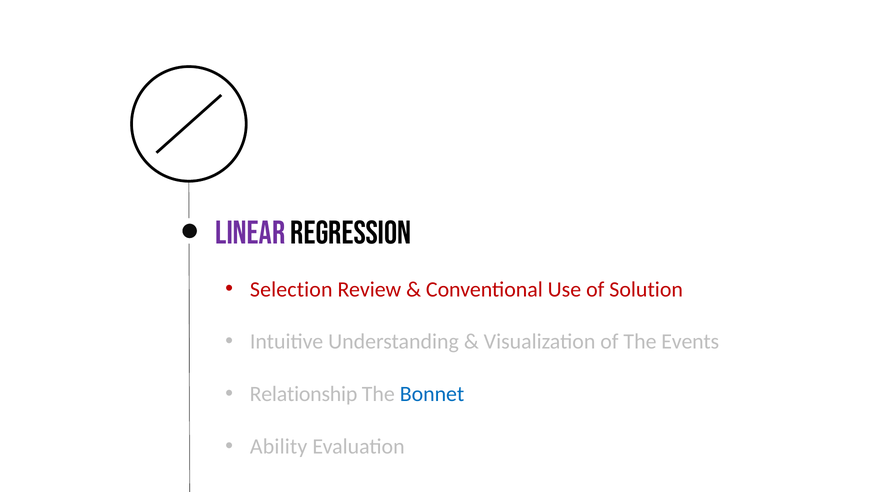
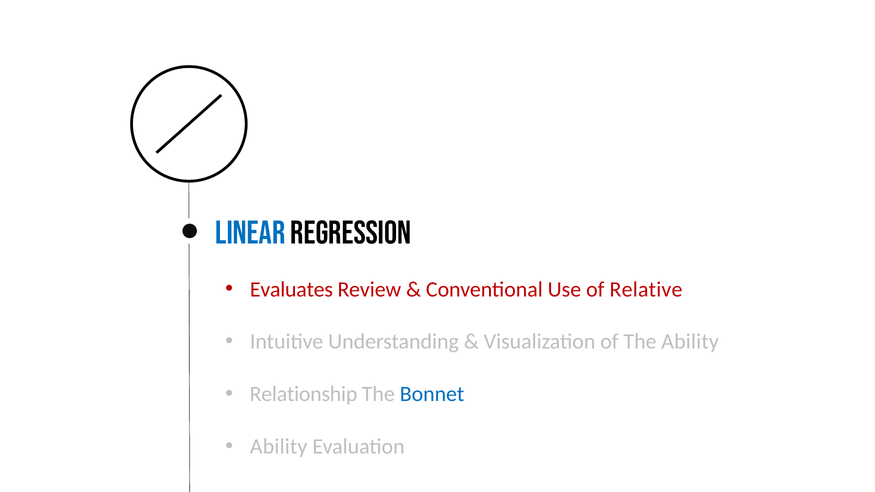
Linear colour: purple -> blue
Selection: Selection -> Evaluates
Solution: Solution -> Relative
The Events: Events -> Ability
